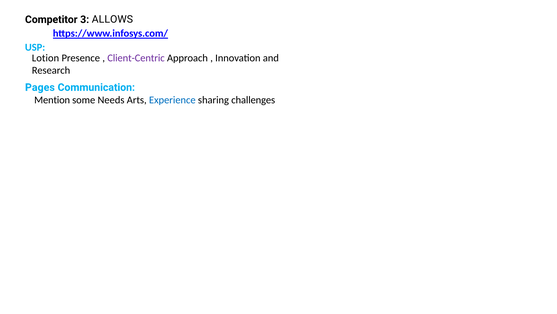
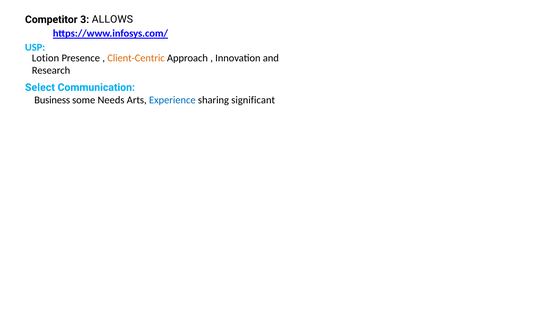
Client-Centric colour: purple -> orange
Pages: Pages -> Select
Mention: Mention -> Business
challenges: challenges -> significant
